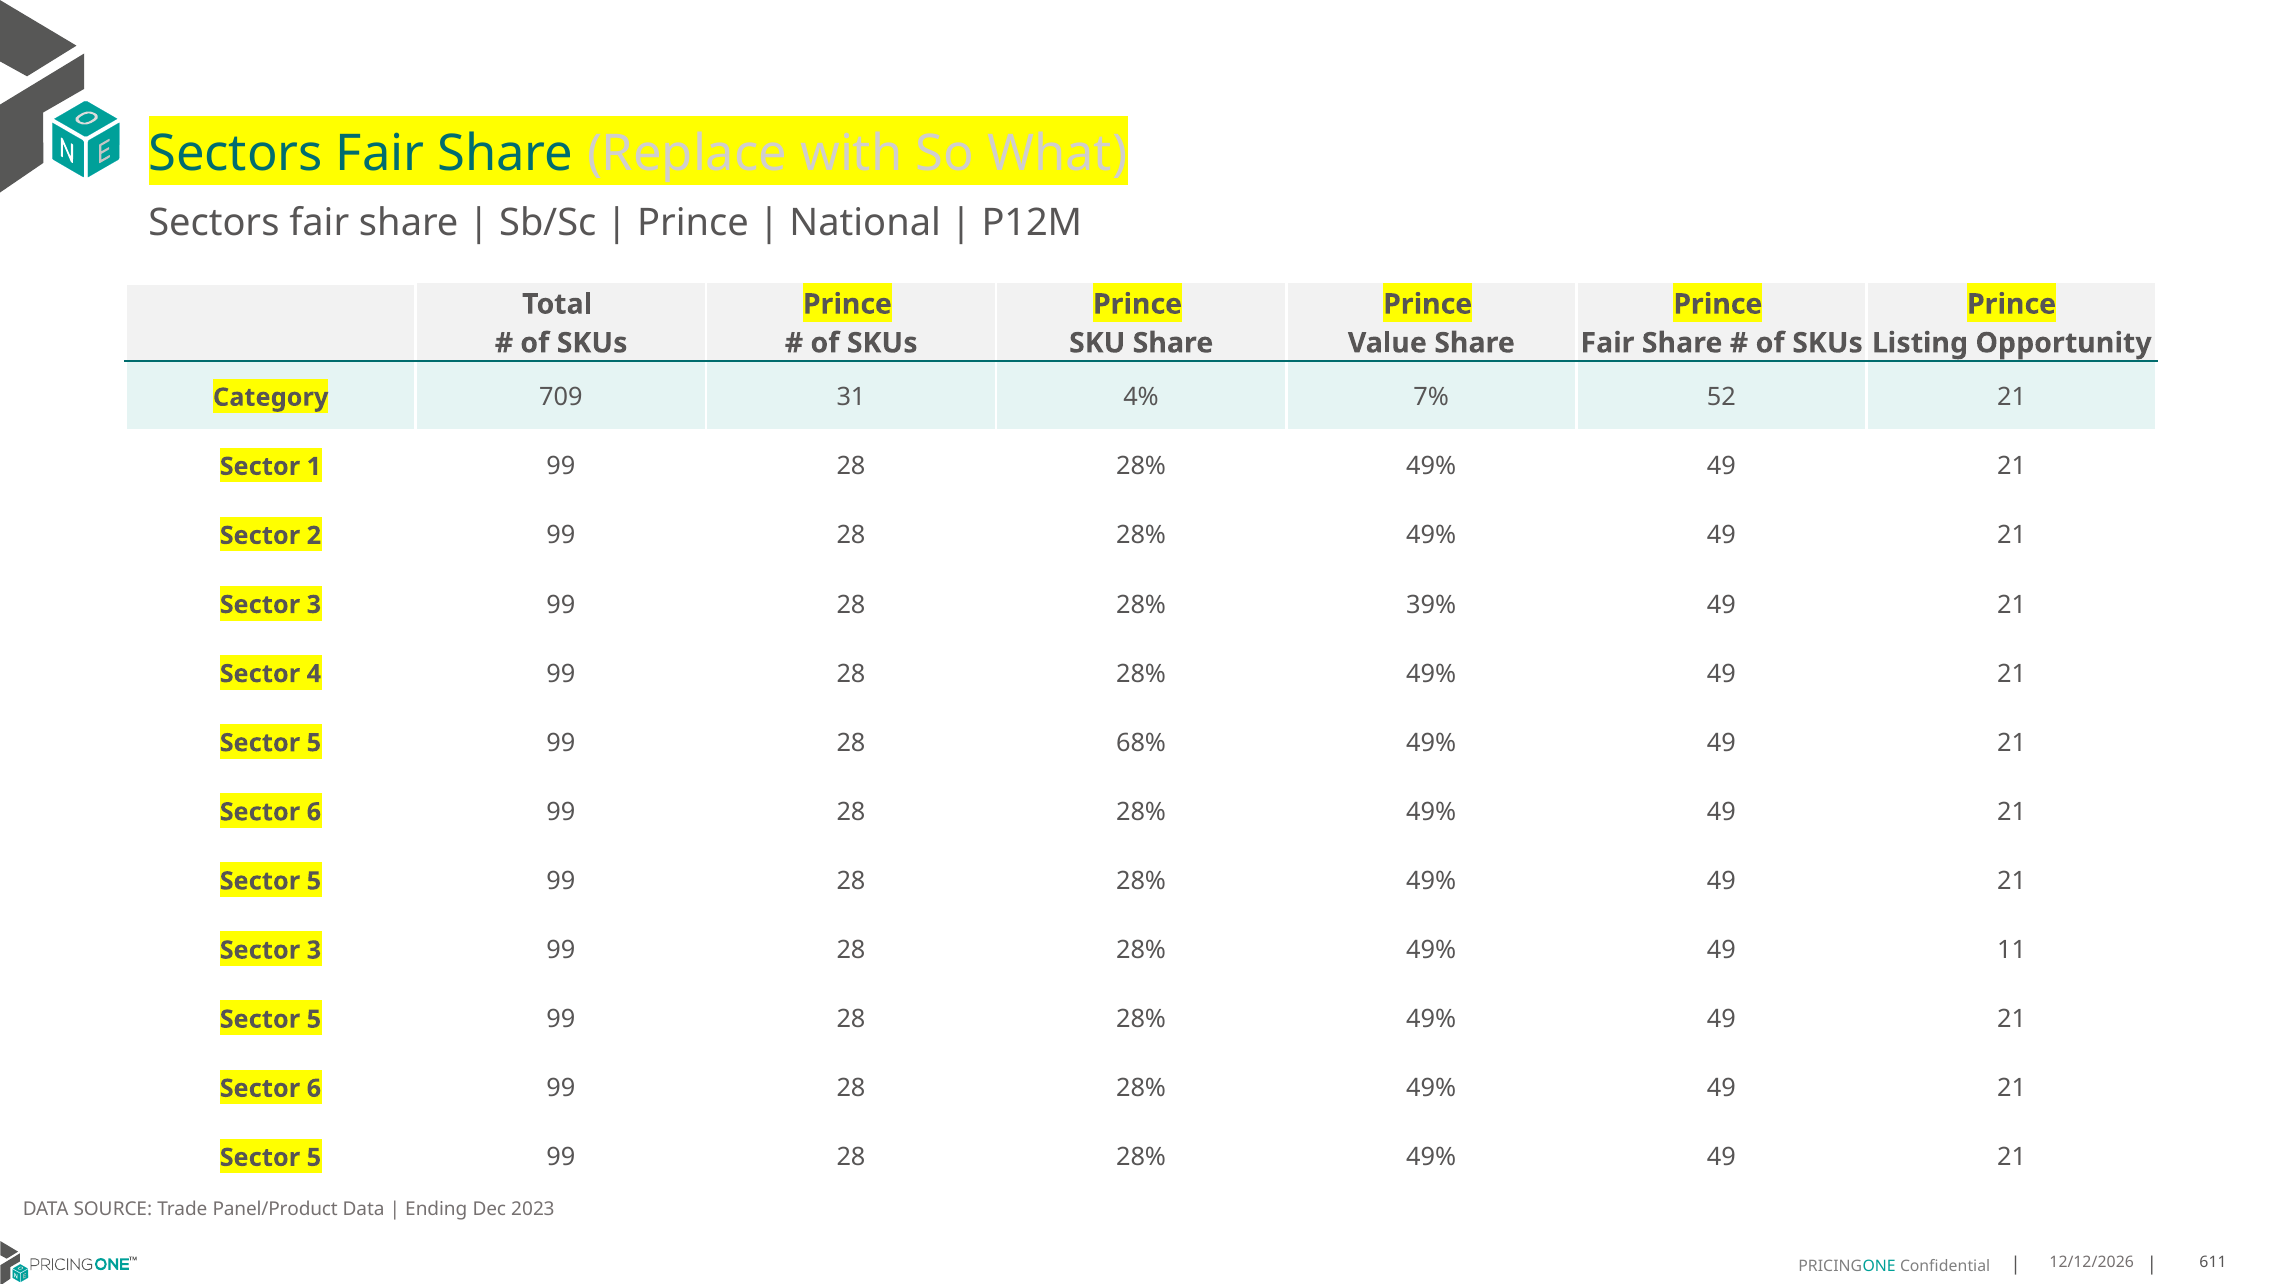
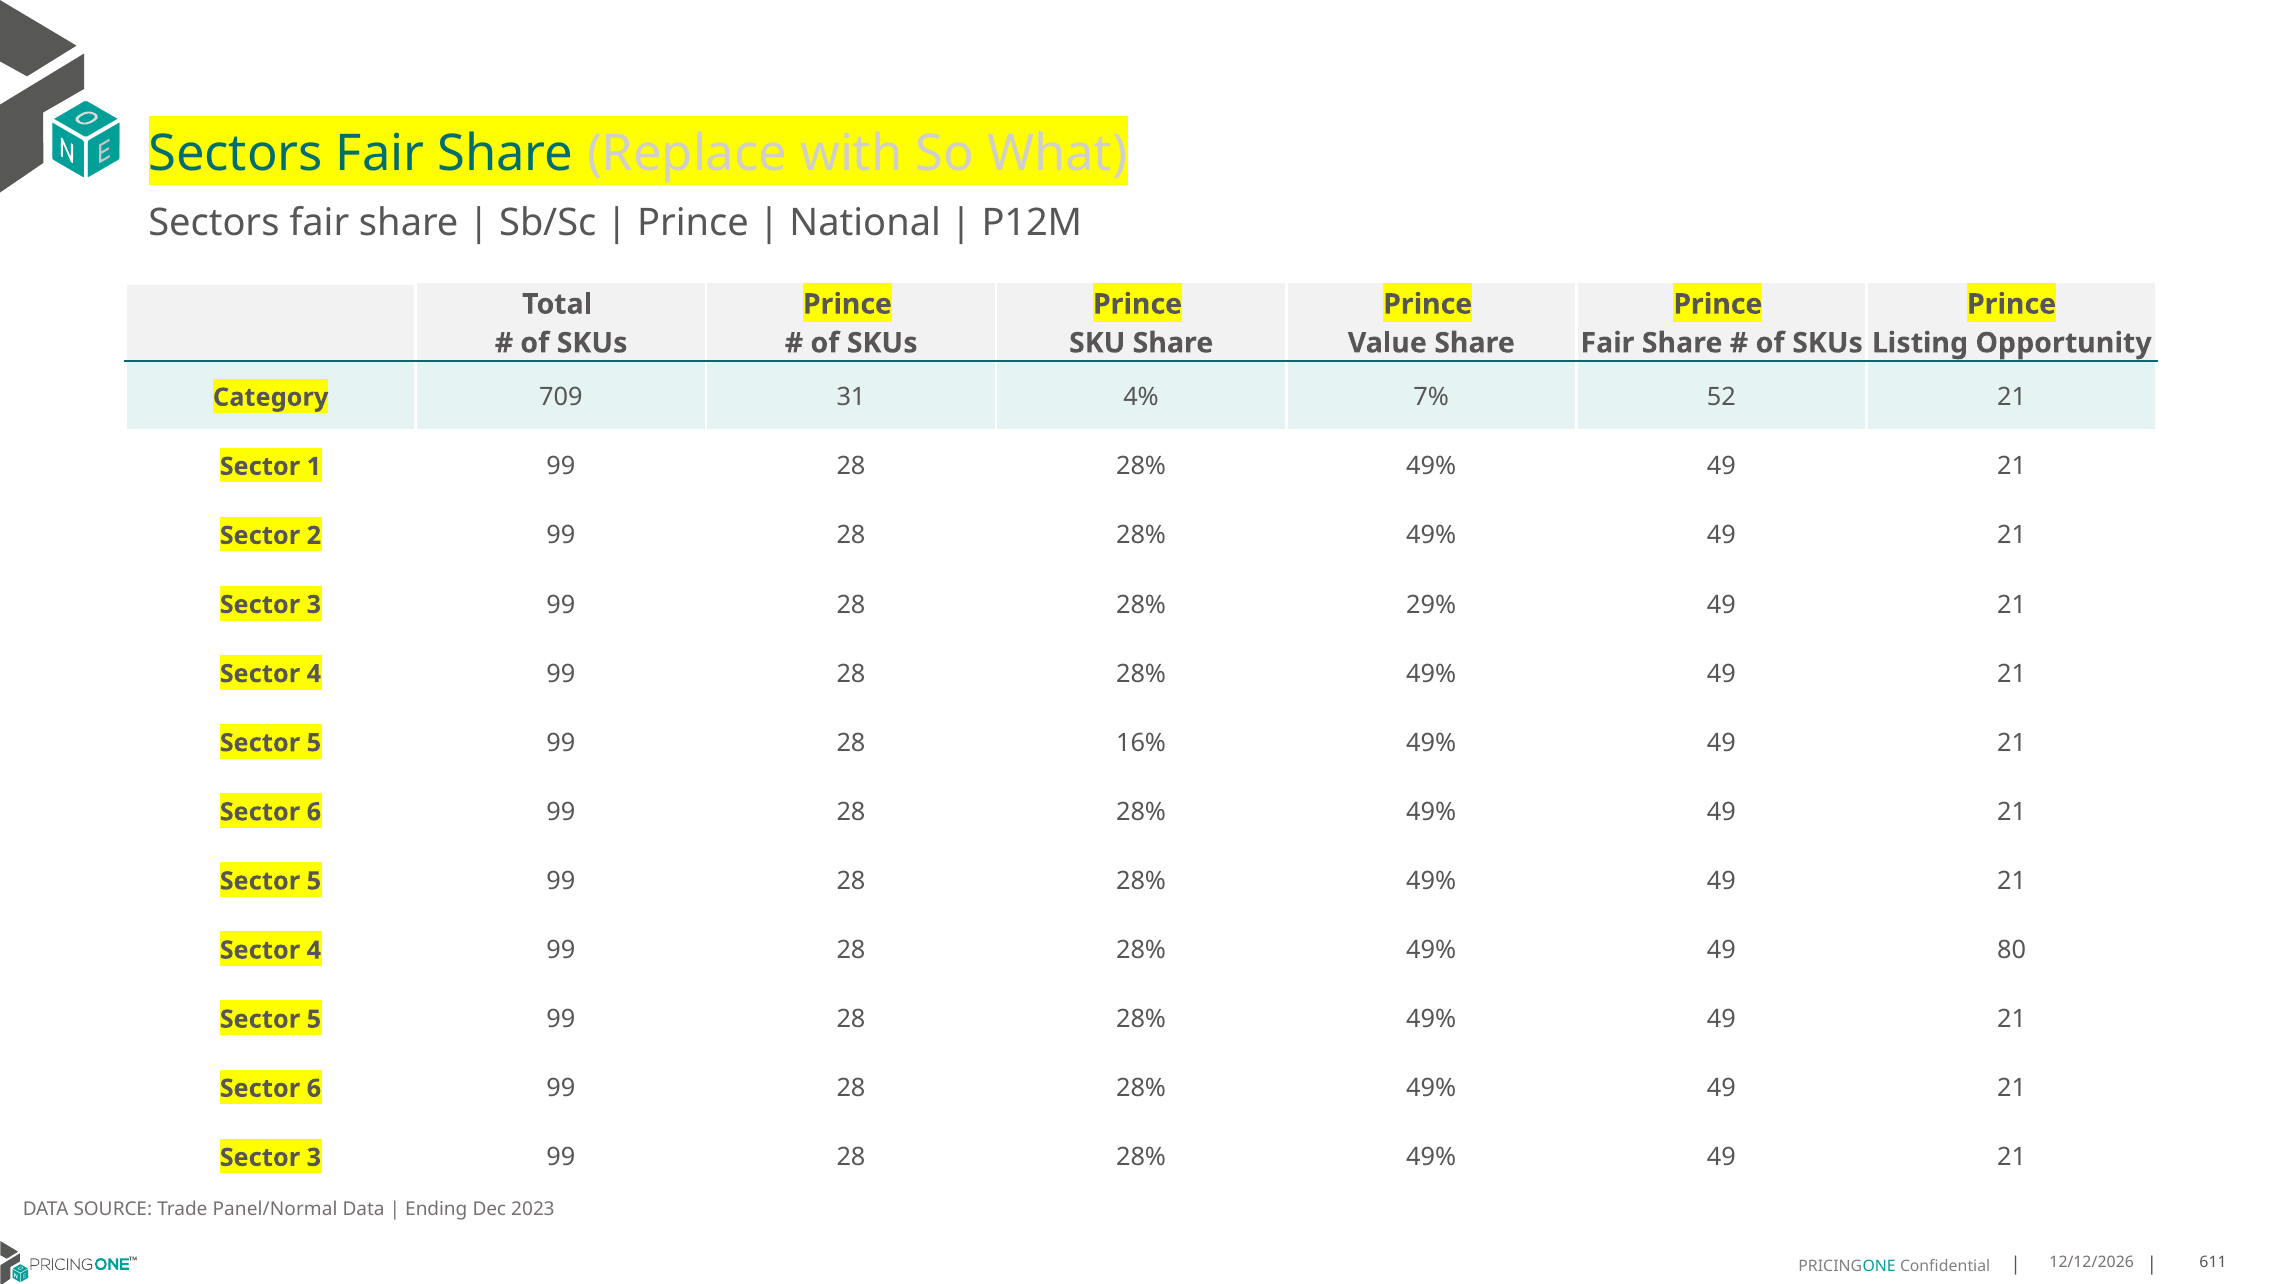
39%: 39% -> 29%
68%: 68% -> 16%
3 at (314, 950): 3 -> 4
11: 11 -> 80
5 at (314, 1158): 5 -> 3
Panel/Product: Panel/Product -> Panel/Normal
